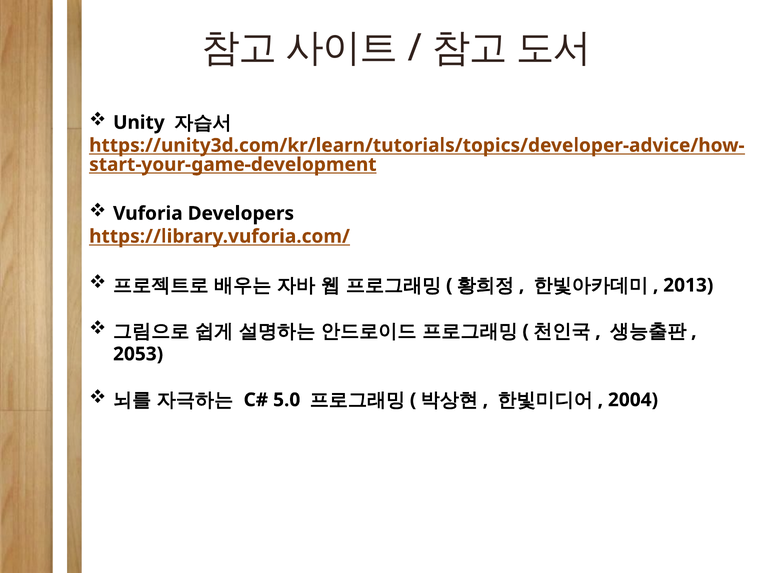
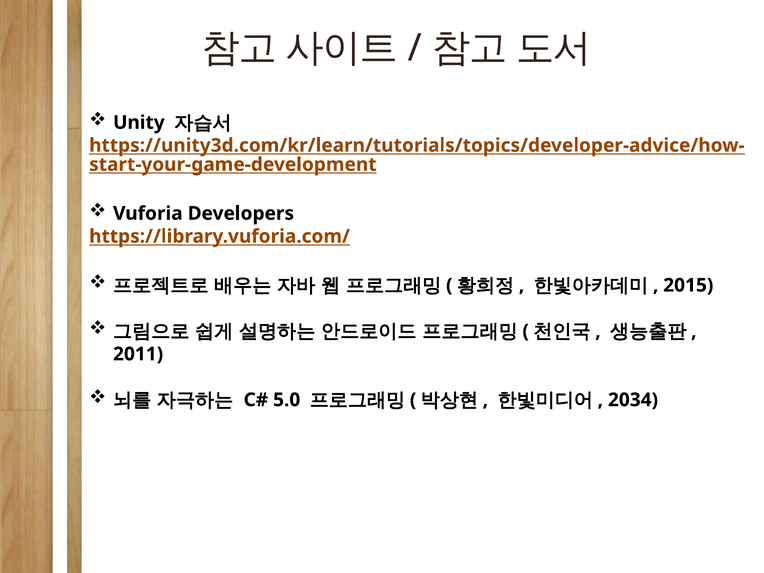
2013: 2013 -> 2015
2053: 2053 -> 2011
2004: 2004 -> 2034
